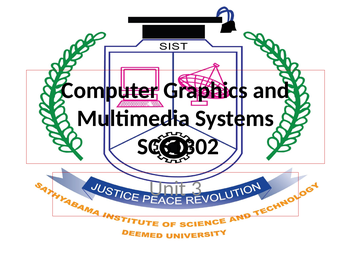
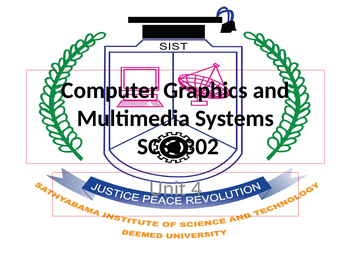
3: 3 -> 4
